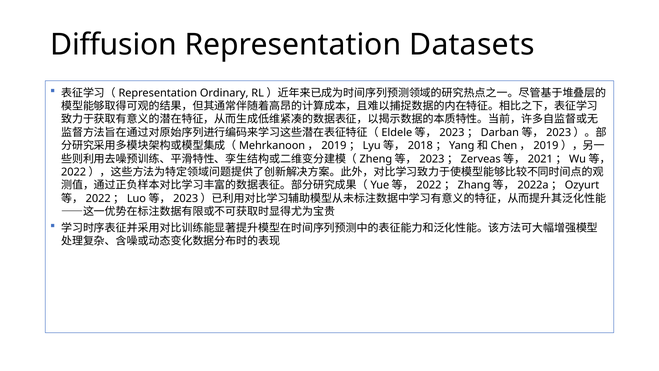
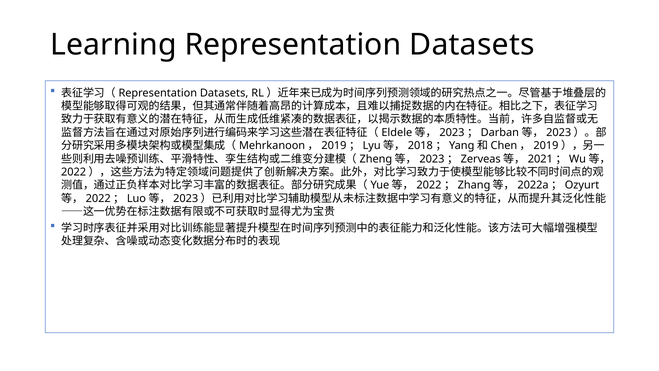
Diffusion: Diffusion -> Learning
Ordinary at (224, 93): Ordinary -> Datasets
